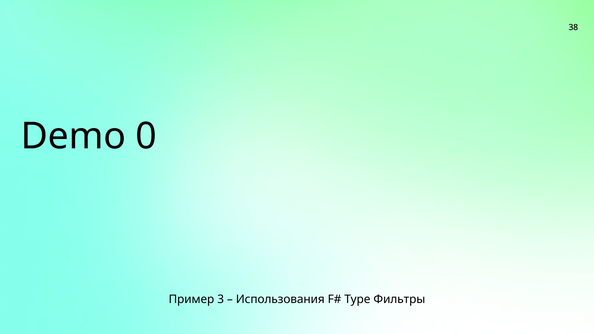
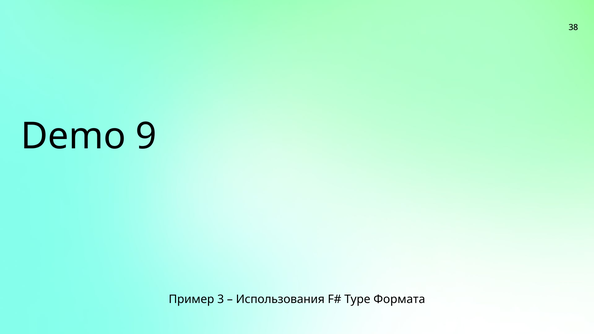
0: 0 -> 9
Фильтры: Фильтры -> Формата
